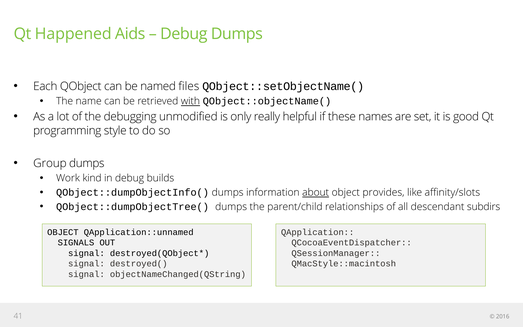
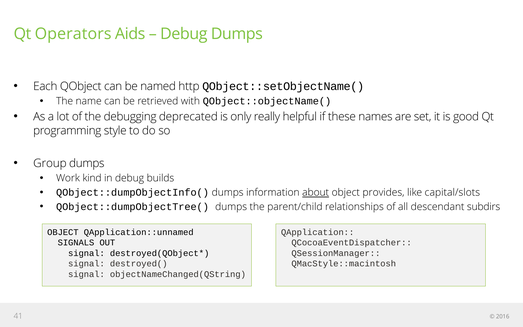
Happened: Happened -> Operators
files: files -> http
with underline: present -> none
unmodified: unmodified -> deprecated
affinity/slots: affinity/slots -> capital/slots
